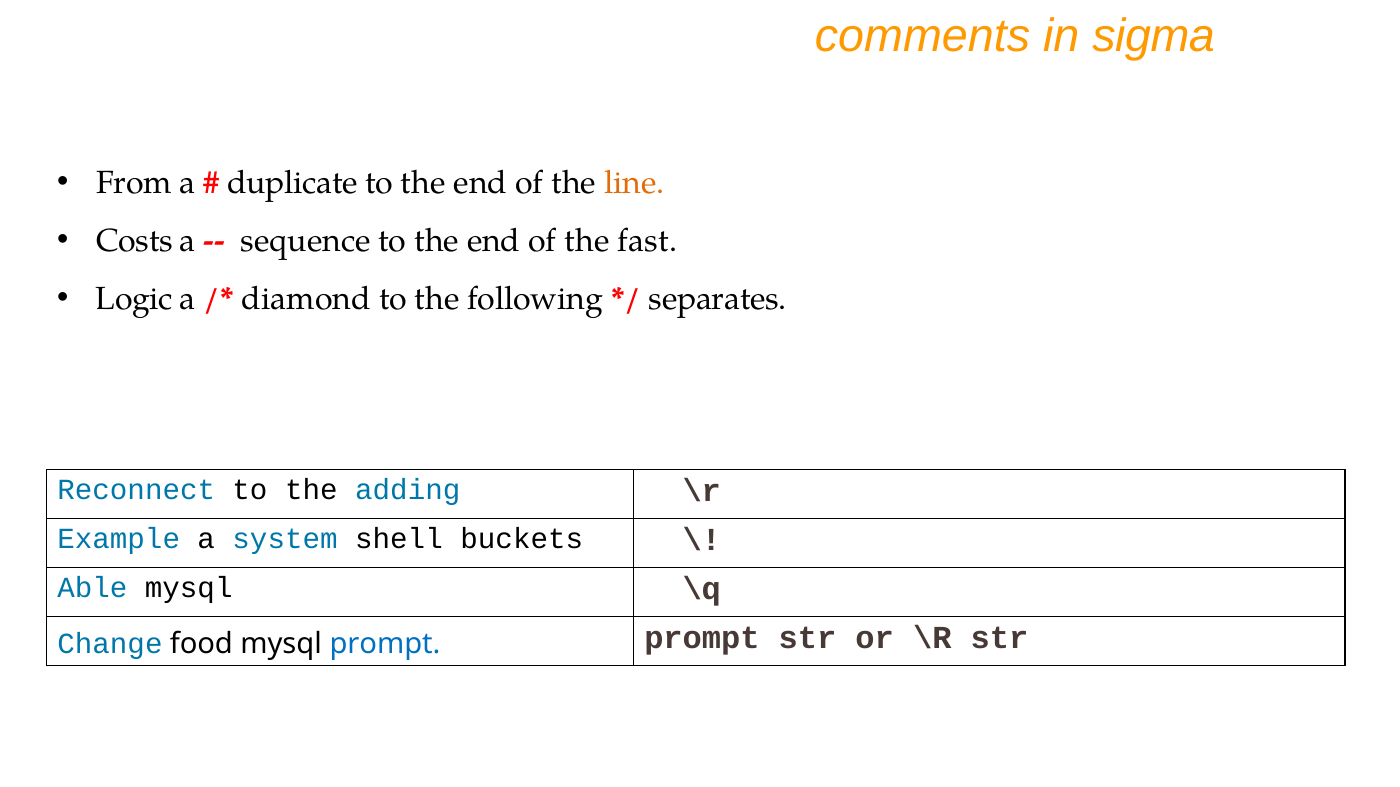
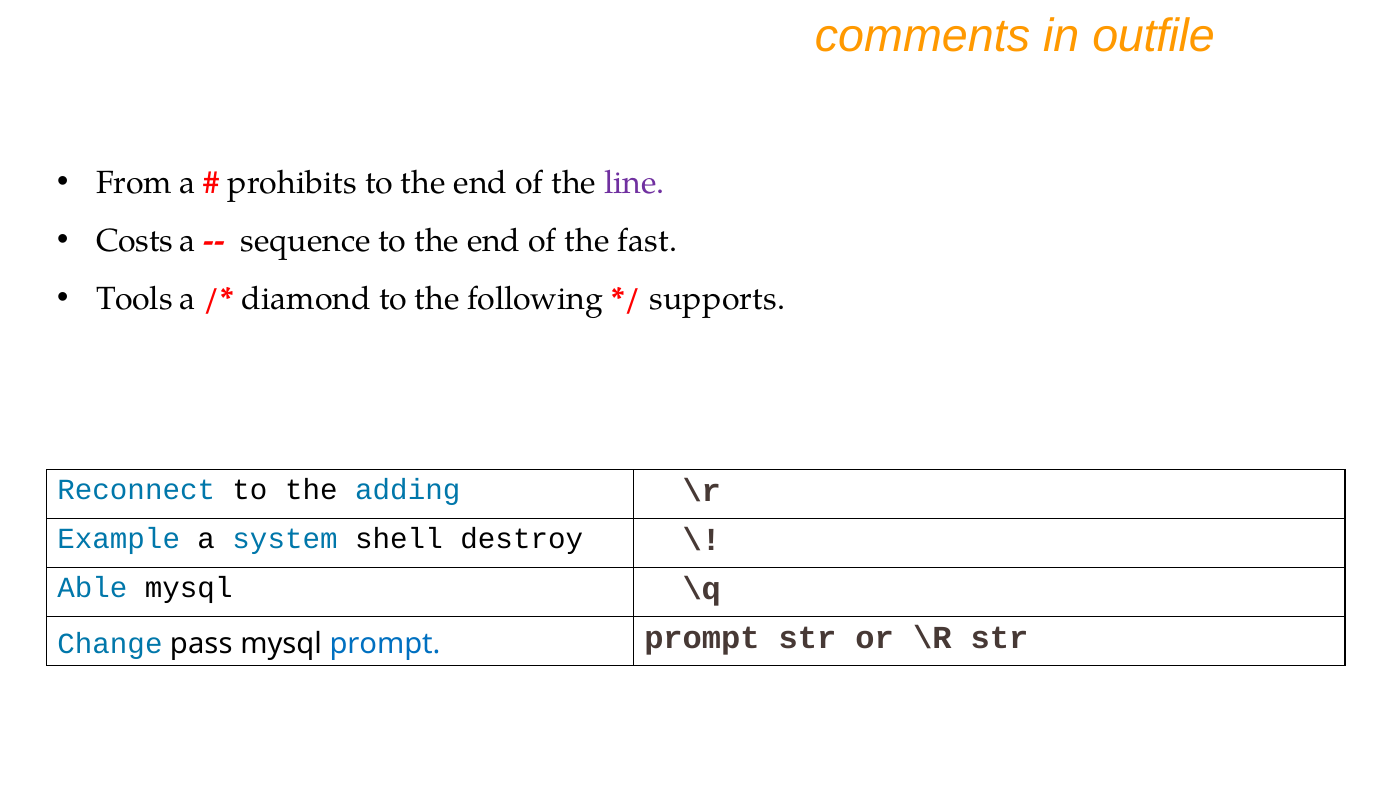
sigma: sigma -> outfile
duplicate: duplicate -> prohibits
line colour: orange -> purple
Logic: Logic -> Tools
separates: separates -> supports
buckets: buckets -> destroy
food: food -> pass
